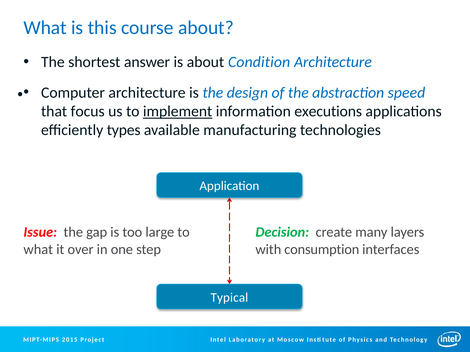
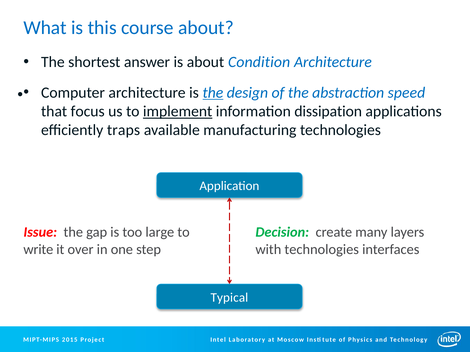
the at (213, 93) underline: none -> present
executions: executions -> dissipation
types: types -> traps
what at (38, 250): what -> write
with consumption: consumption -> technologies
